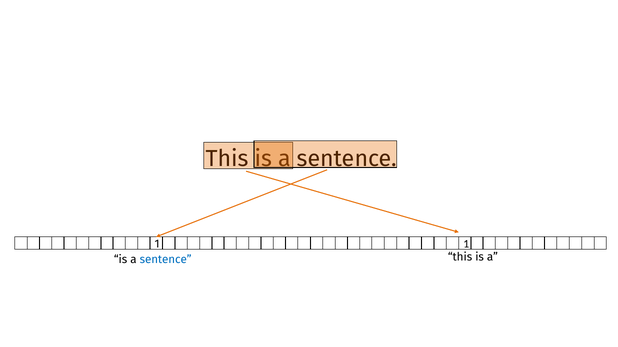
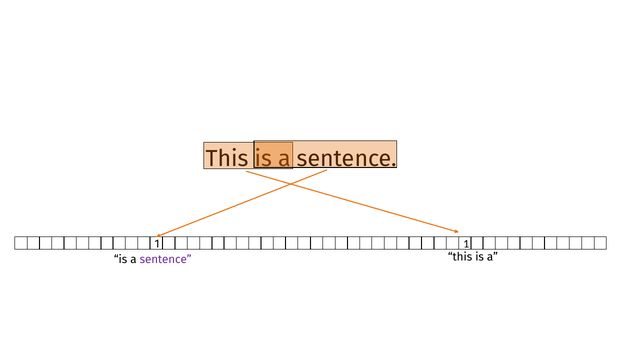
sentence at (166, 260) colour: blue -> purple
